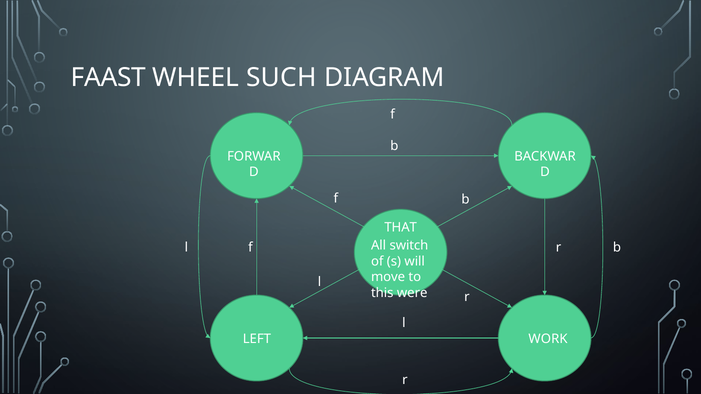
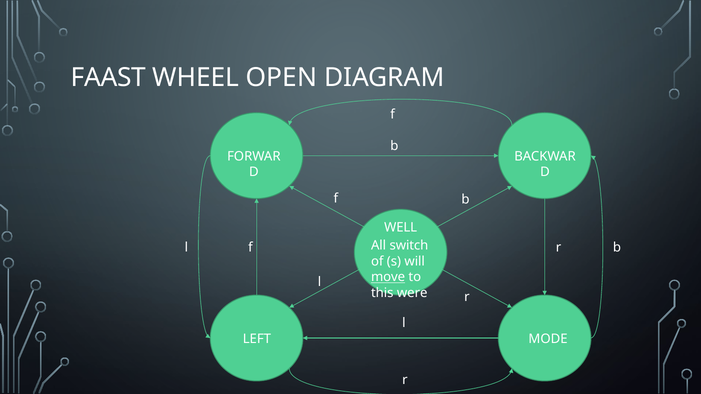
SUCH: SUCH -> OPEN
THAT: THAT -> WELL
move underline: none -> present
WORK: WORK -> MODE
